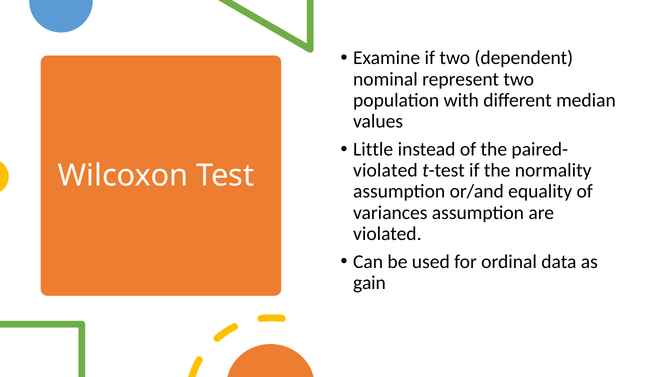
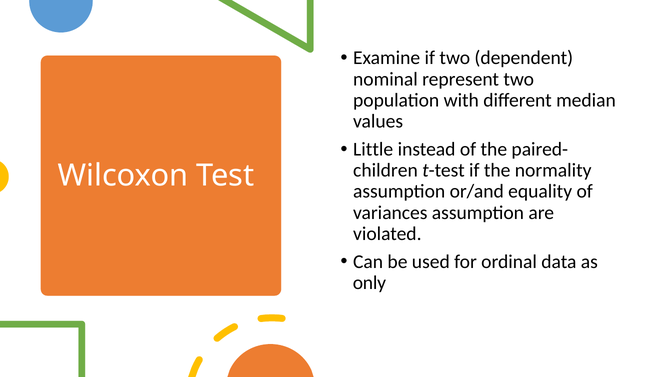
violated at (385, 171): violated -> children
gain: gain -> only
